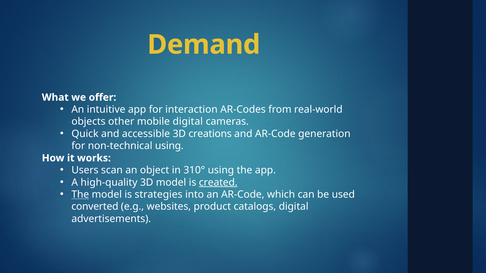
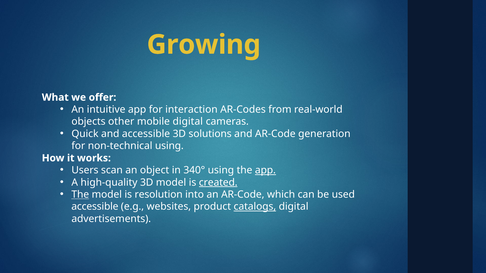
Demand: Demand -> Growing
creations: creations -> solutions
310°: 310° -> 340°
app at (265, 170) underline: none -> present
strategies: strategies -> resolution
converted at (95, 207): converted -> accessible
catalogs underline: none -> present
